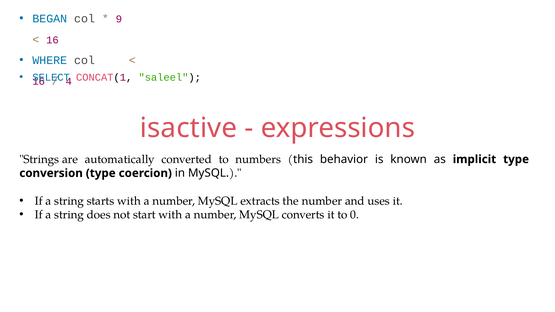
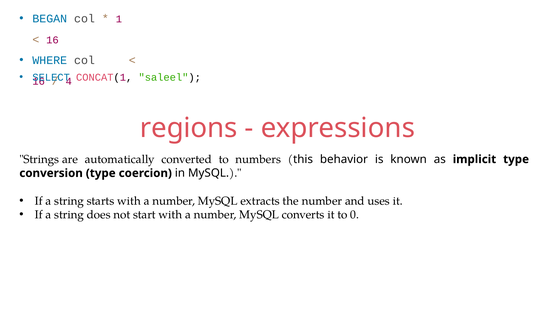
9: 9 -> 1
isactive: isactive -> regions
